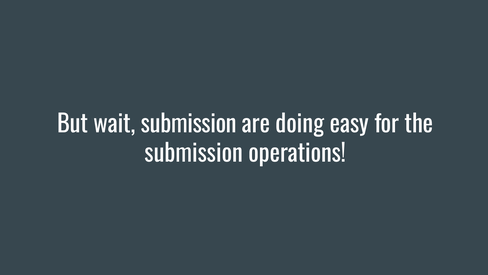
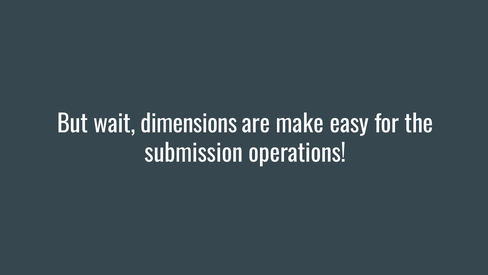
wait submission: submission -> dimensions
doing: doing -> make
